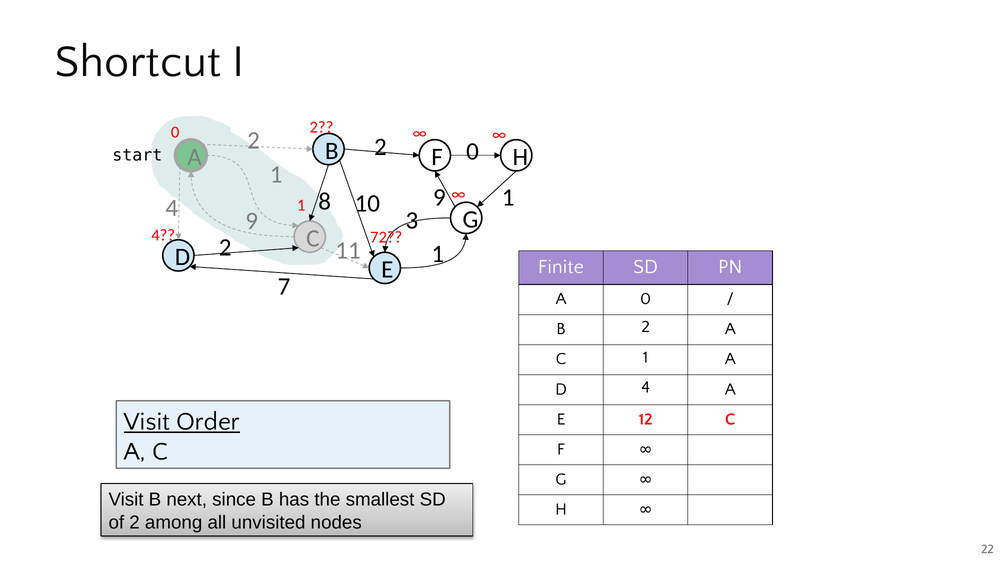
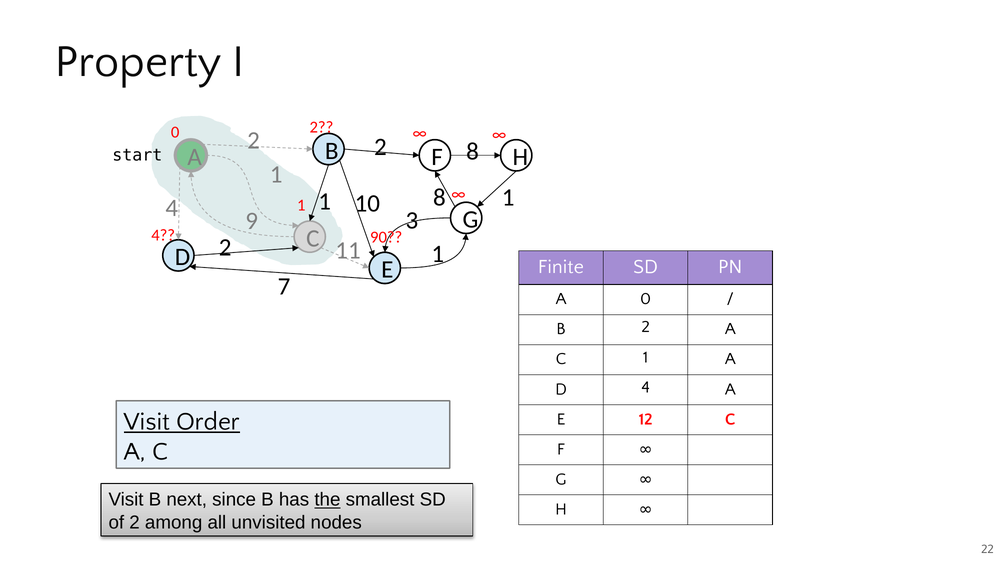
Shortcut: Shortcut -> Property
2 0: 0 -> 8
10 9: 9 -> 8
4 8: 8 -> 1
72: 72 -> 90
the underline: none -> present
